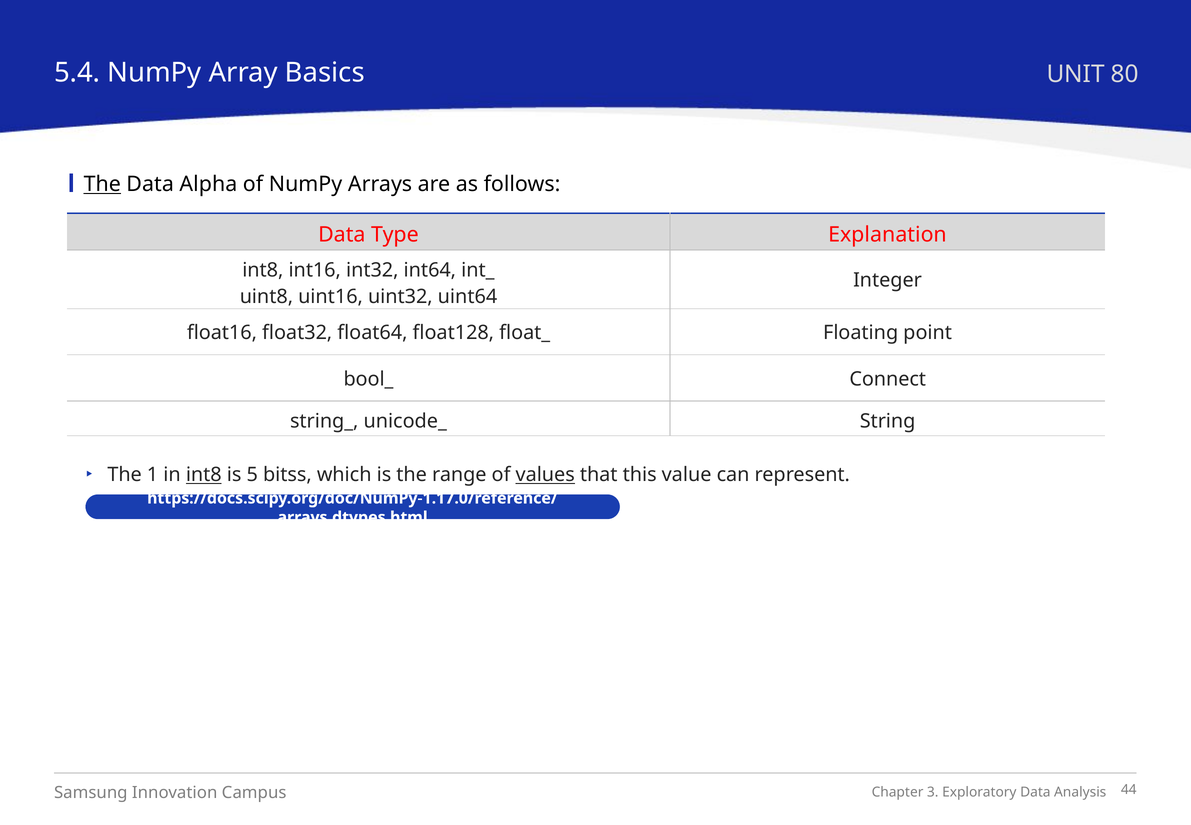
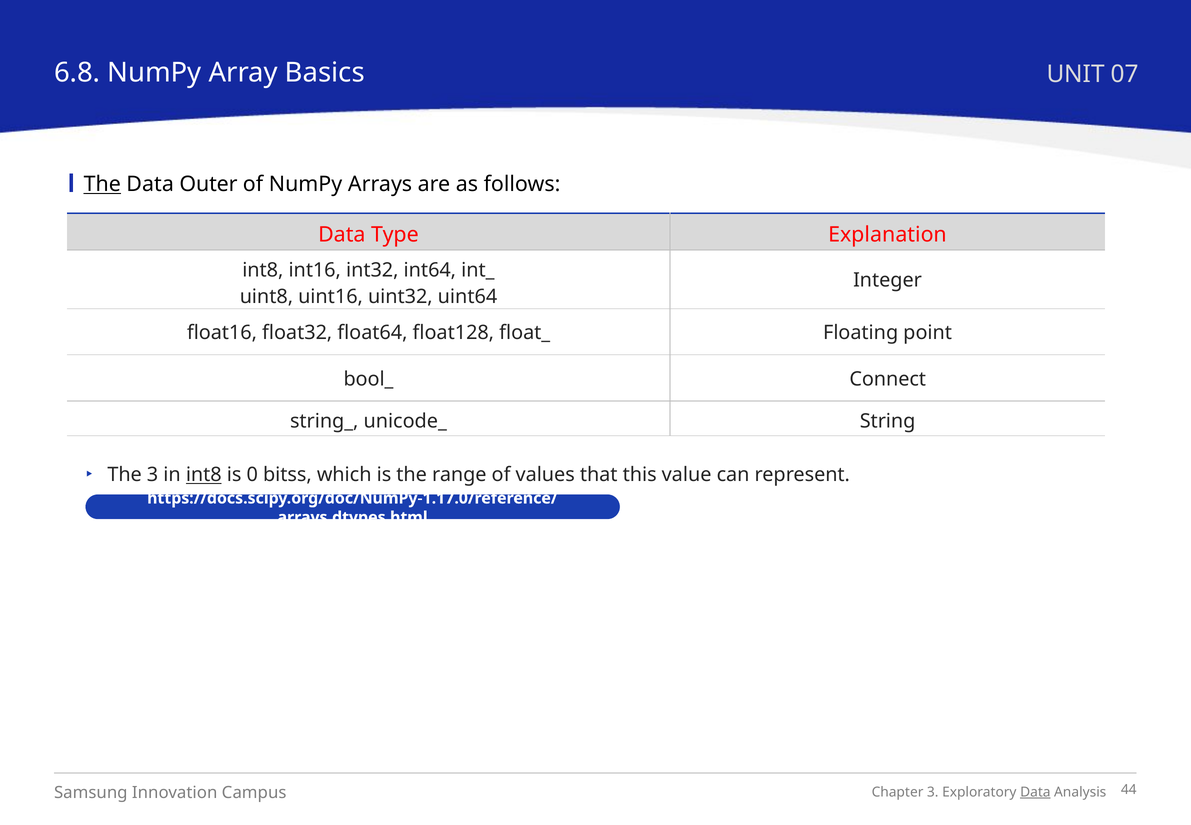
5.4: 5.4 -> 6.8
80: 80 -> 07
Alpha: Alpha -> Outer
The 1: 1 -> 3
5: 5 -> 0
values underline: present -> none
Data at (1035, 792) underline: none -> present
